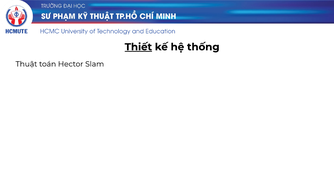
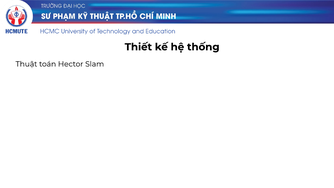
Thiết underline: present -> none
